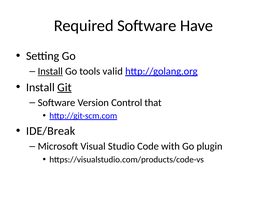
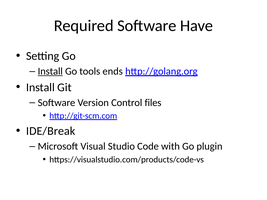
valid: valid -> ends
Git underline: present -> none
that: that -> files
